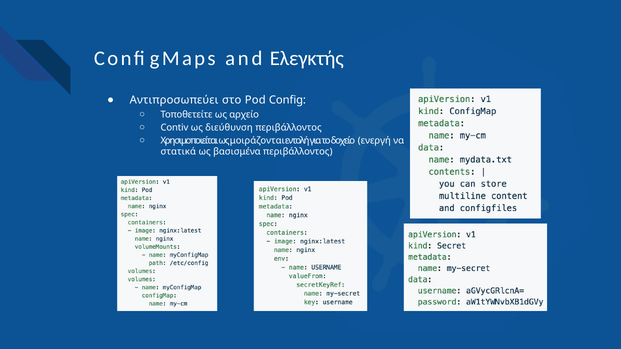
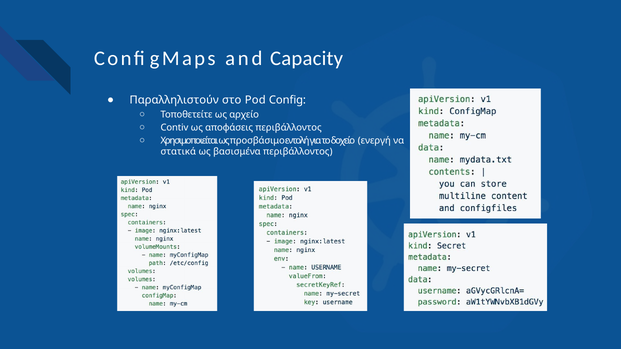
Ελεγκτής: Ελεγκτής -> Capacity
Αντιπροσωπεύει: Αντιπροσωπεύει -> Παραλληλιστούν
διεύθυνση: διεύθυνση -> αποφάσεις
μοιράζονται: μοιράζονται -> προσβάσιμο
